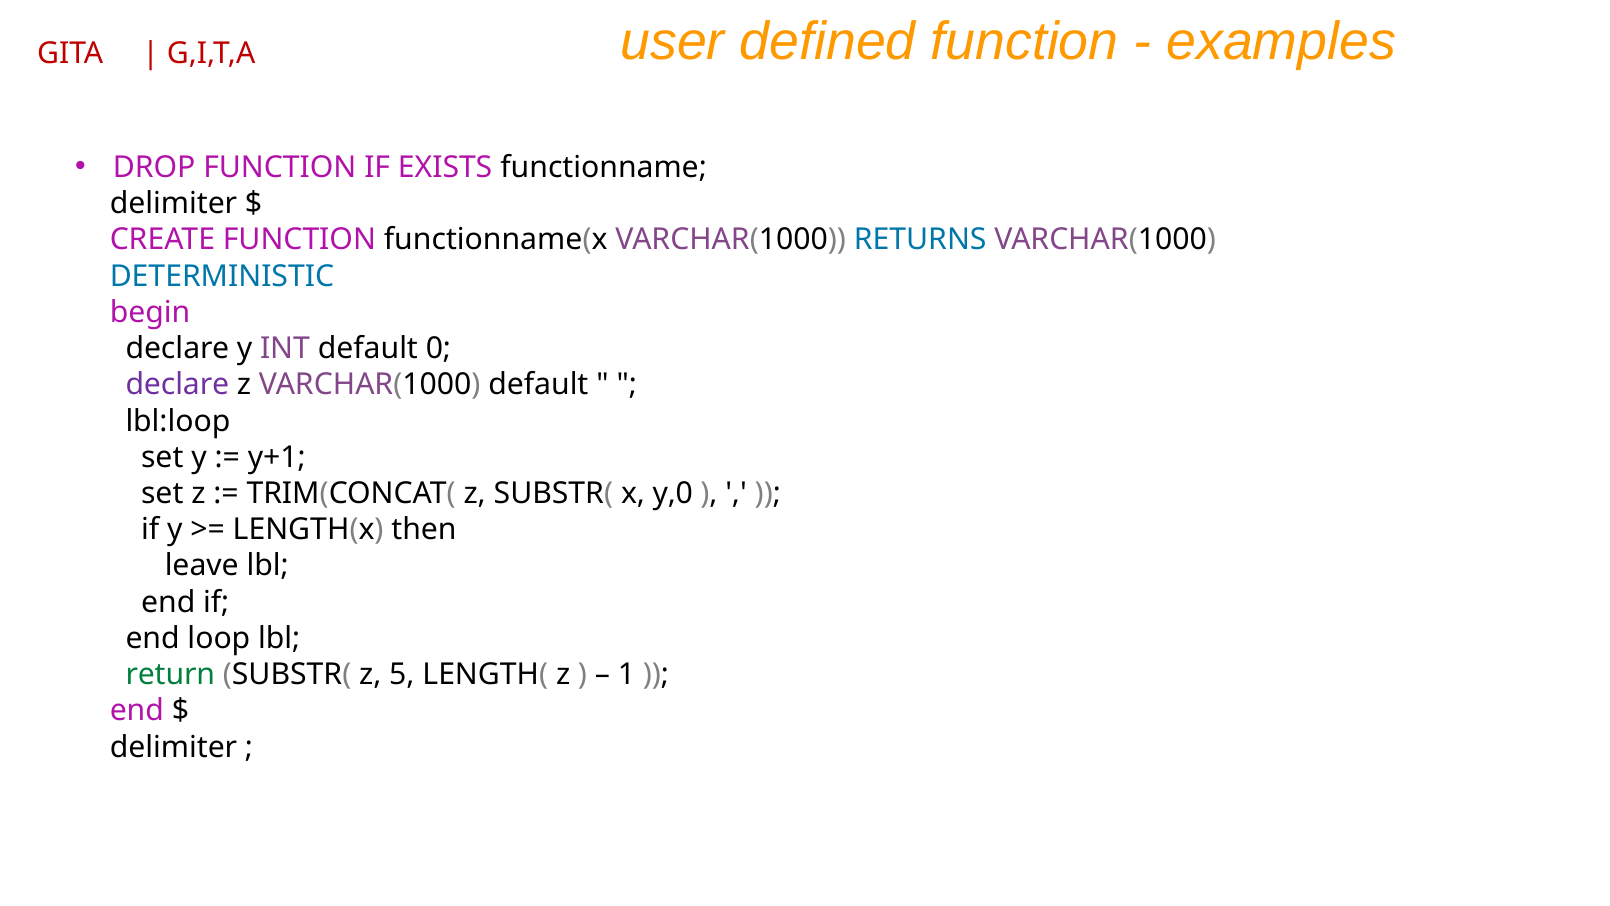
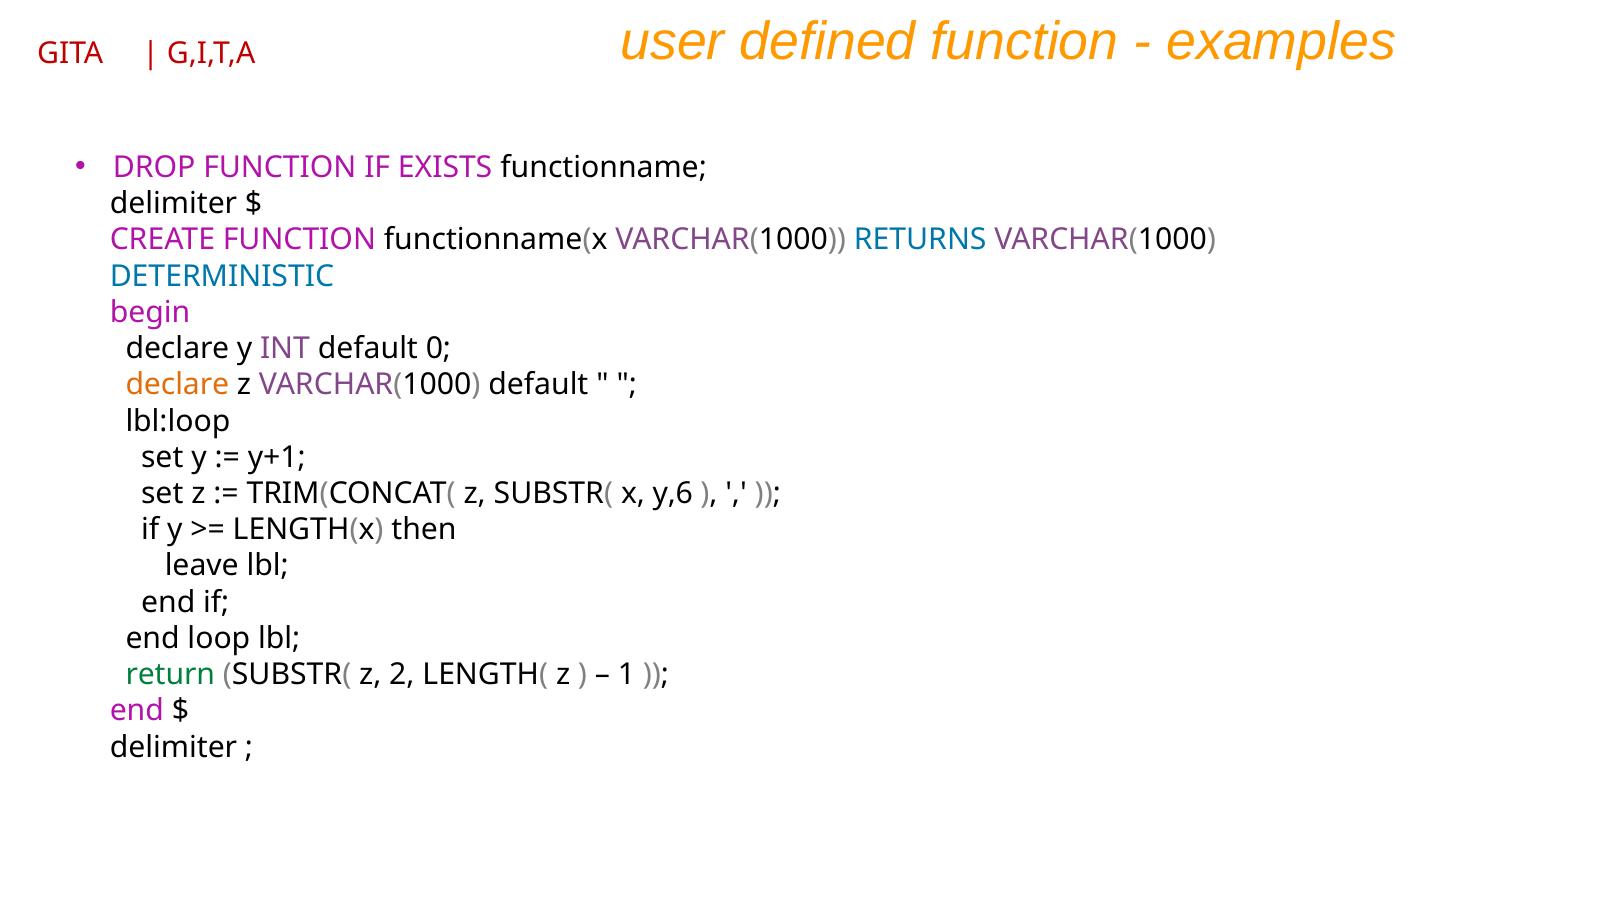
declare at (177, 385) colour: purple -> orange
y,0: y,0 -> y,6
5: 5 -> 2
